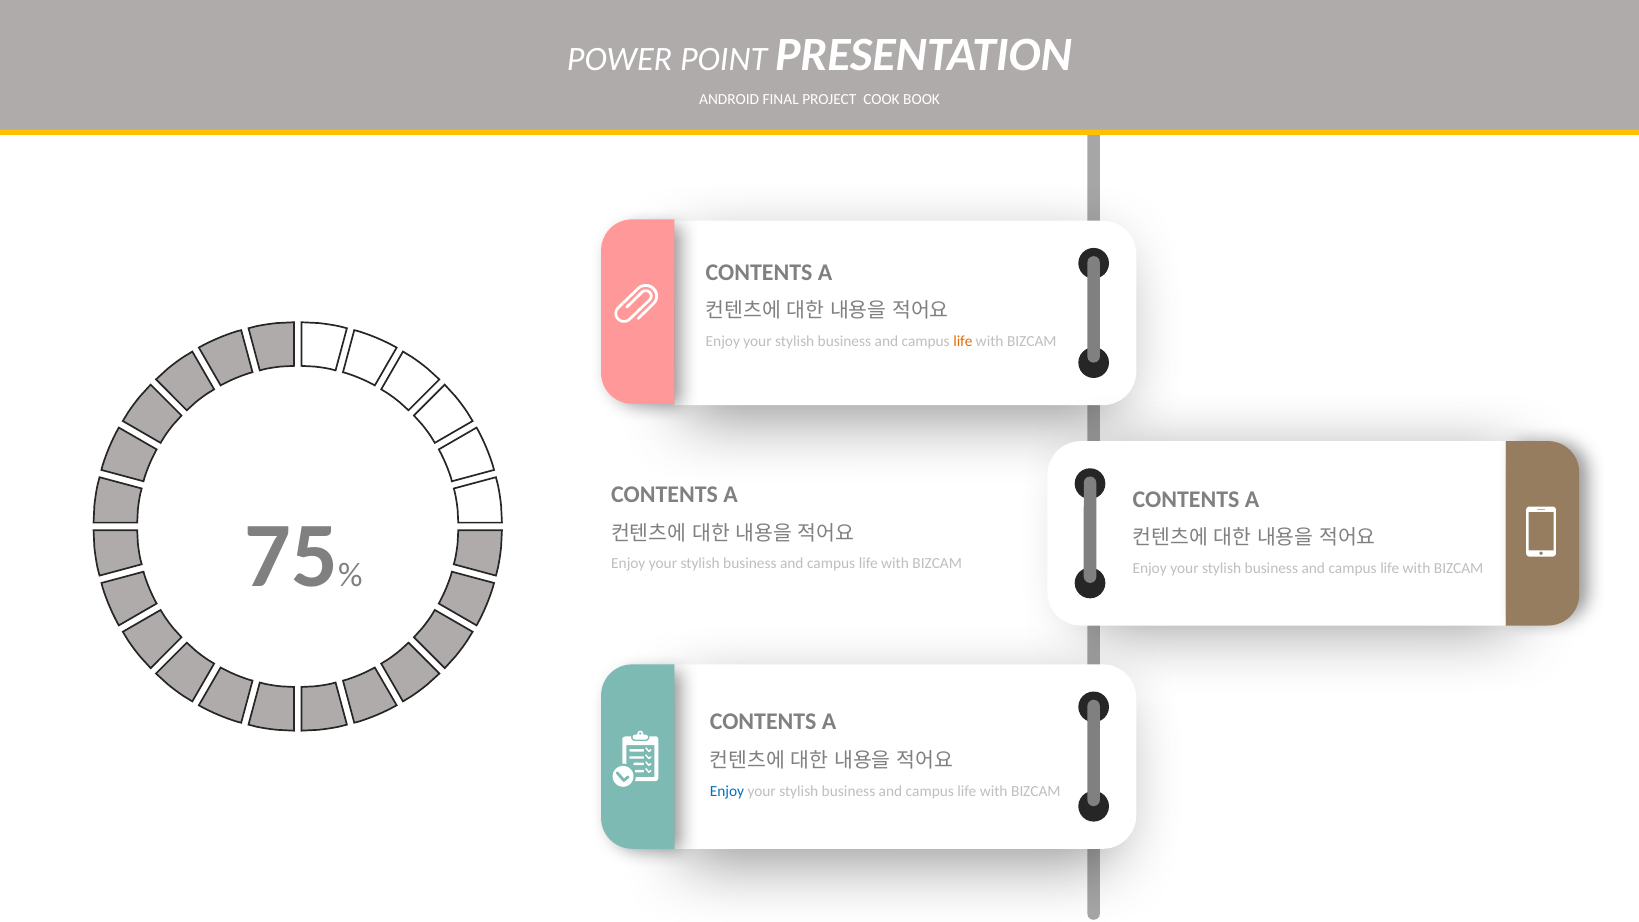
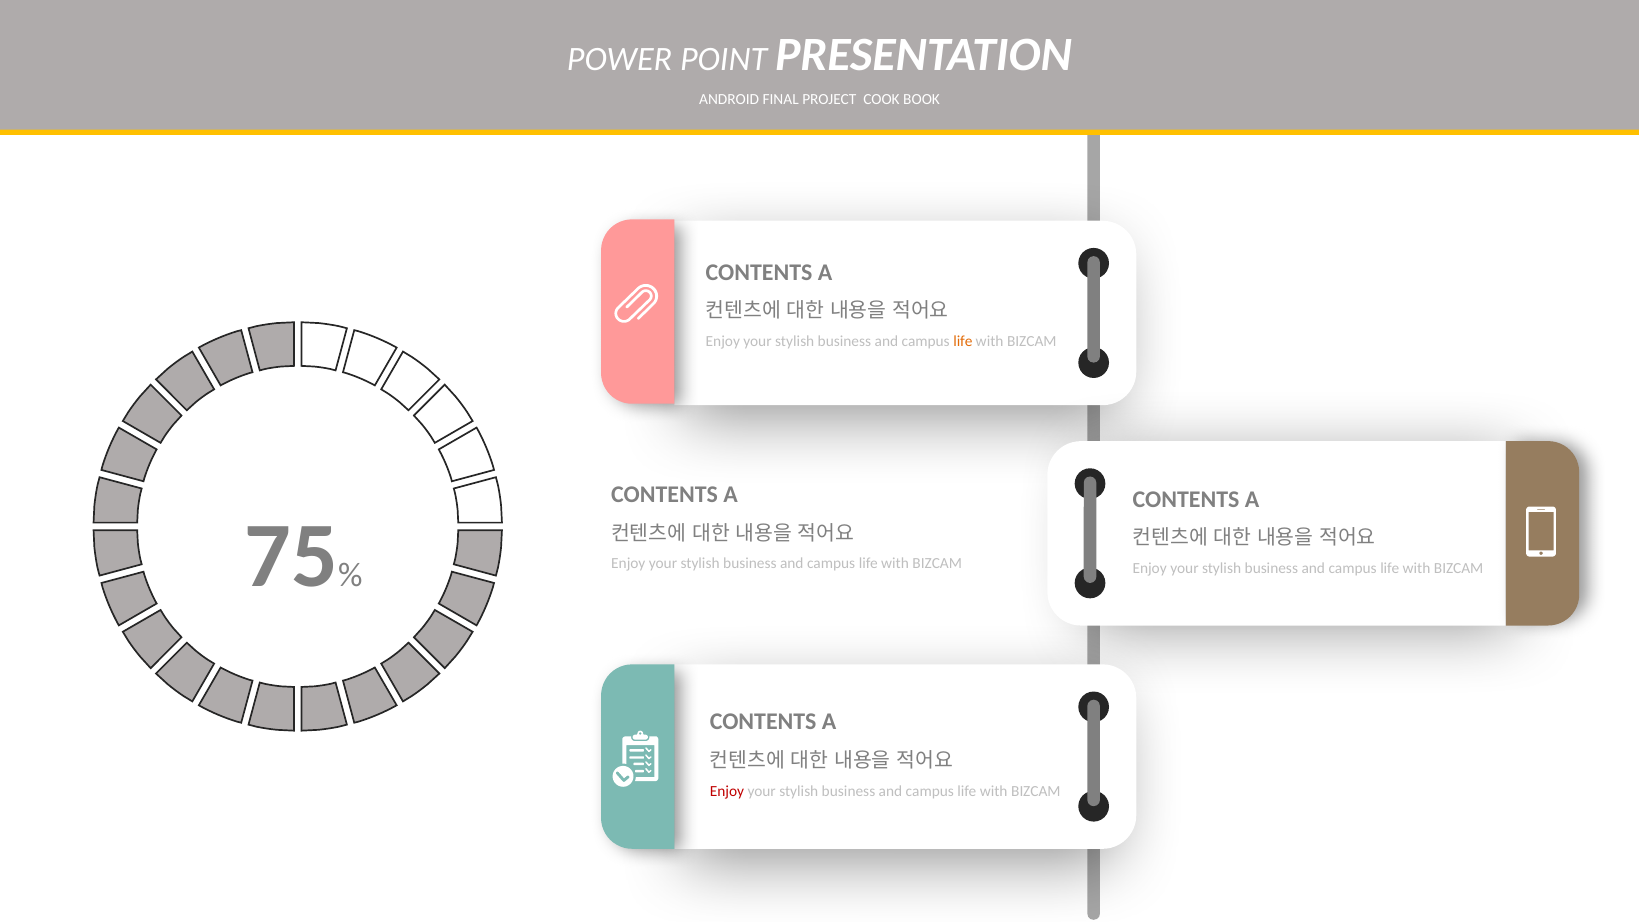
Enjoy at (727, 791) colour: blue -> red
